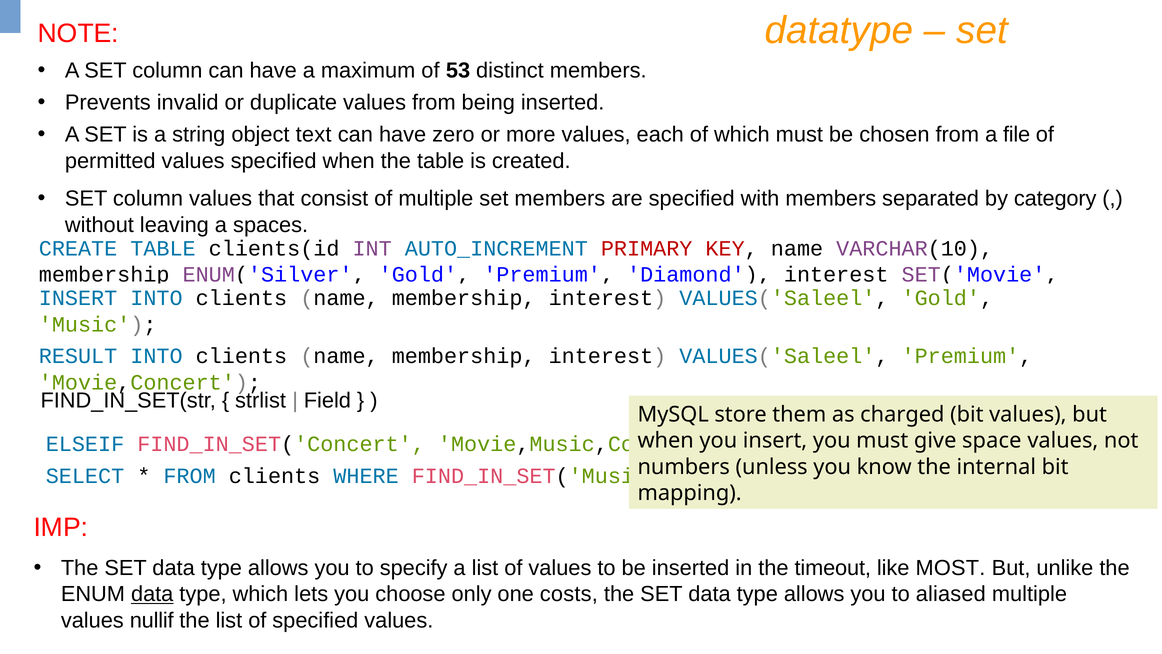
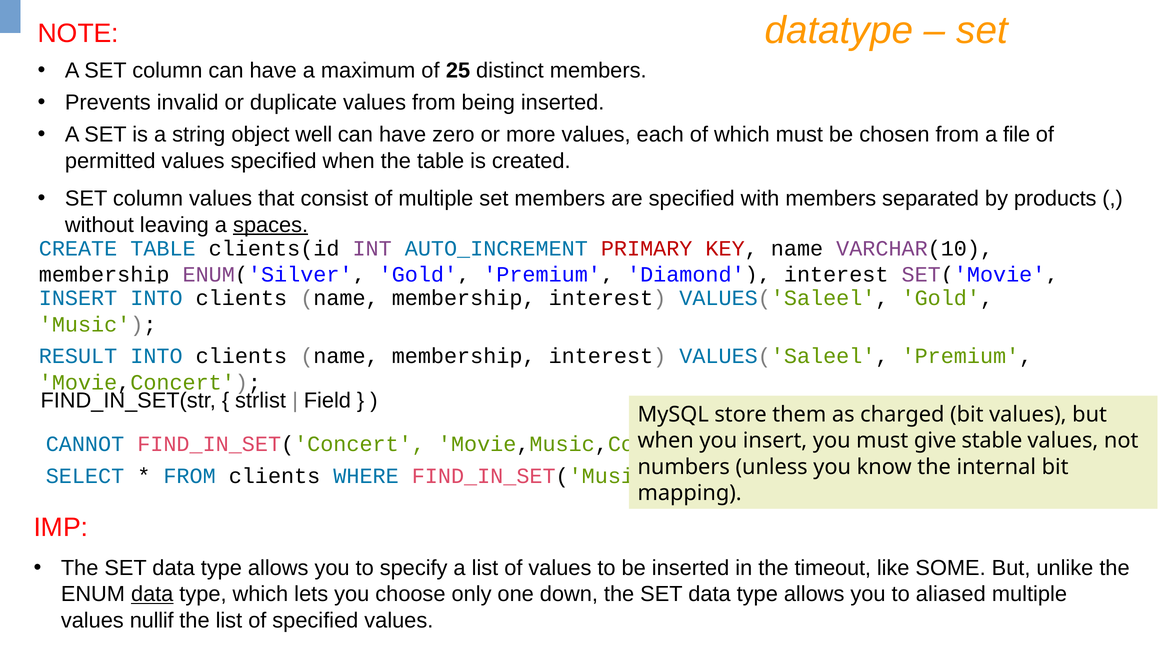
53: 53 -> 25
text: text -> well
category: category -> products
spaces underline: none -> present
space: space -> stable
ELSEIF: ELSEIF -> CANNOT
MOST: MOST -> SOME
costs: costs -> down
